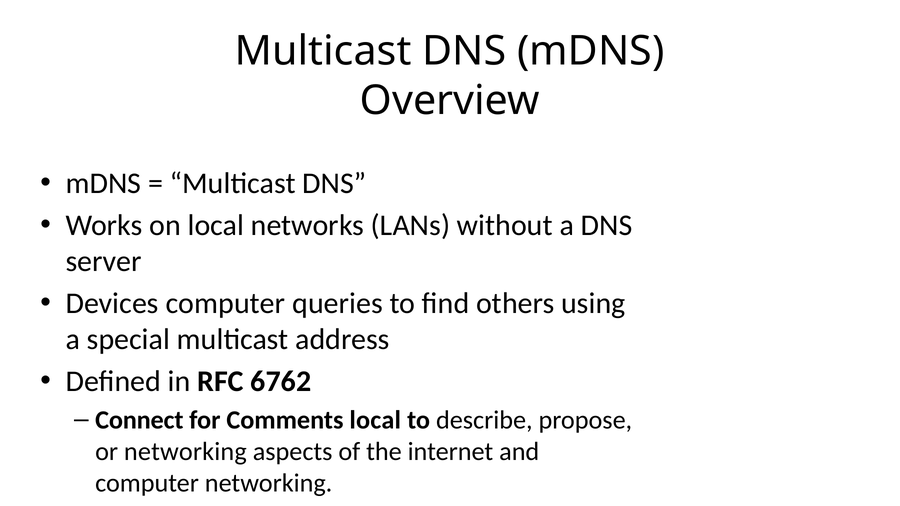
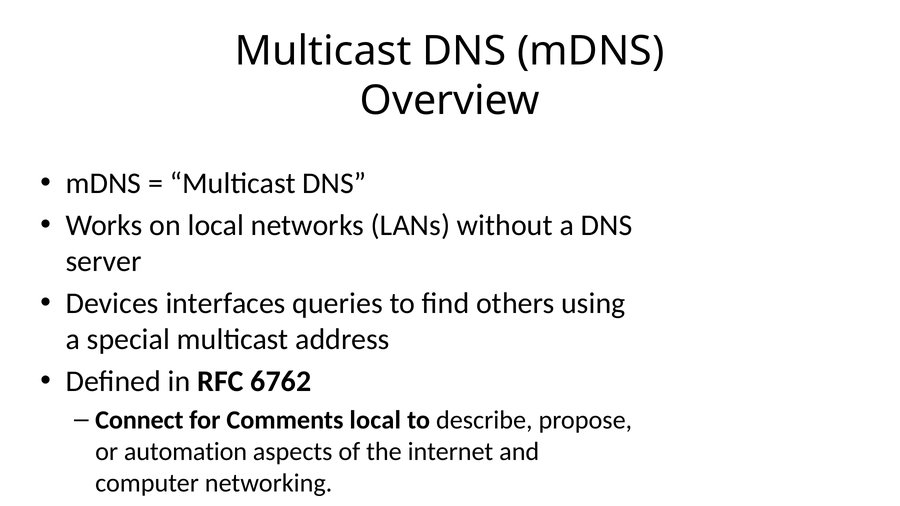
Devices computer: computer -> interfaces
or networking: networking -> automation
